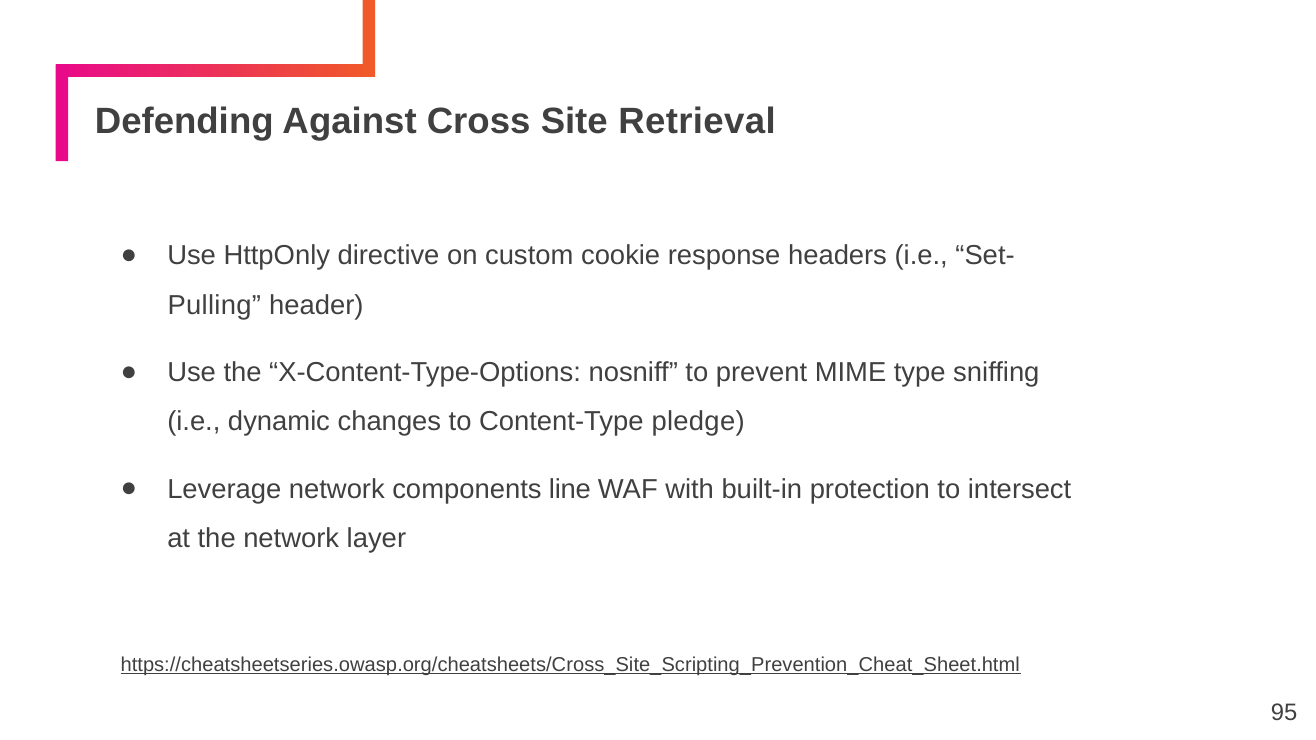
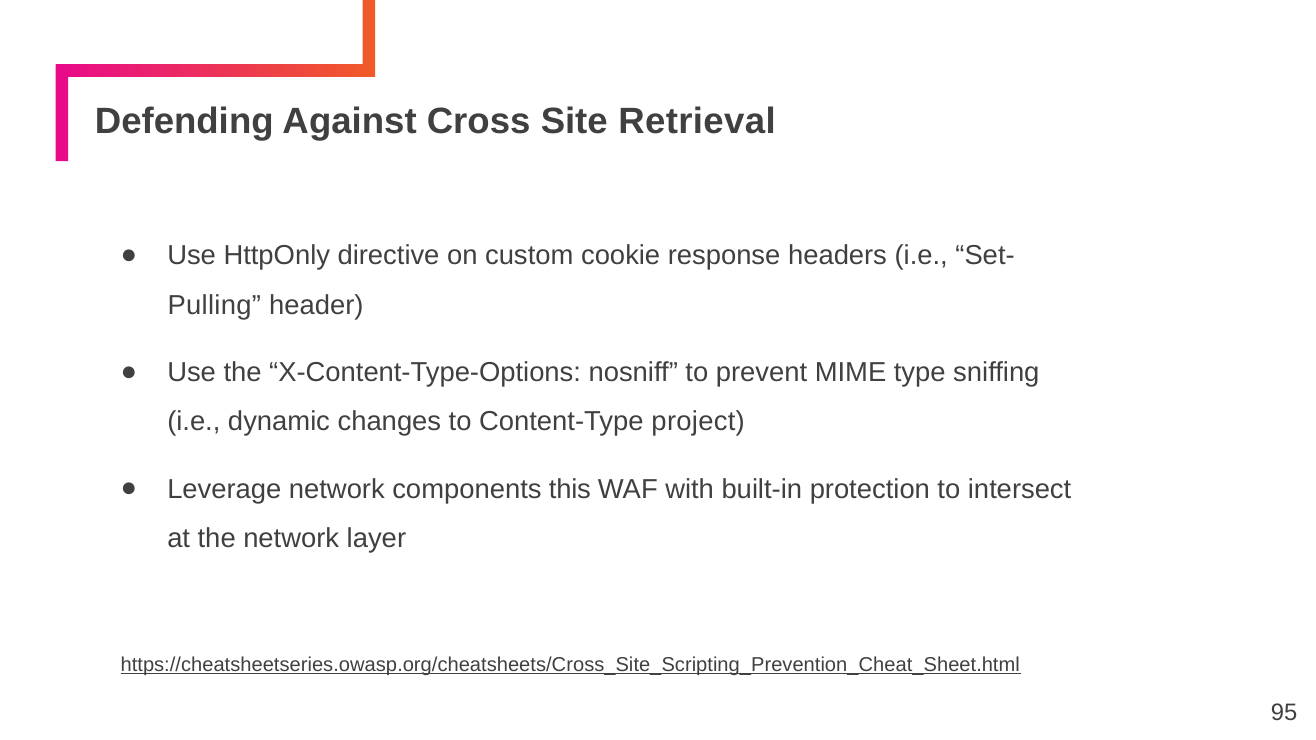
pledge: pledge -> project
line: line -> this
